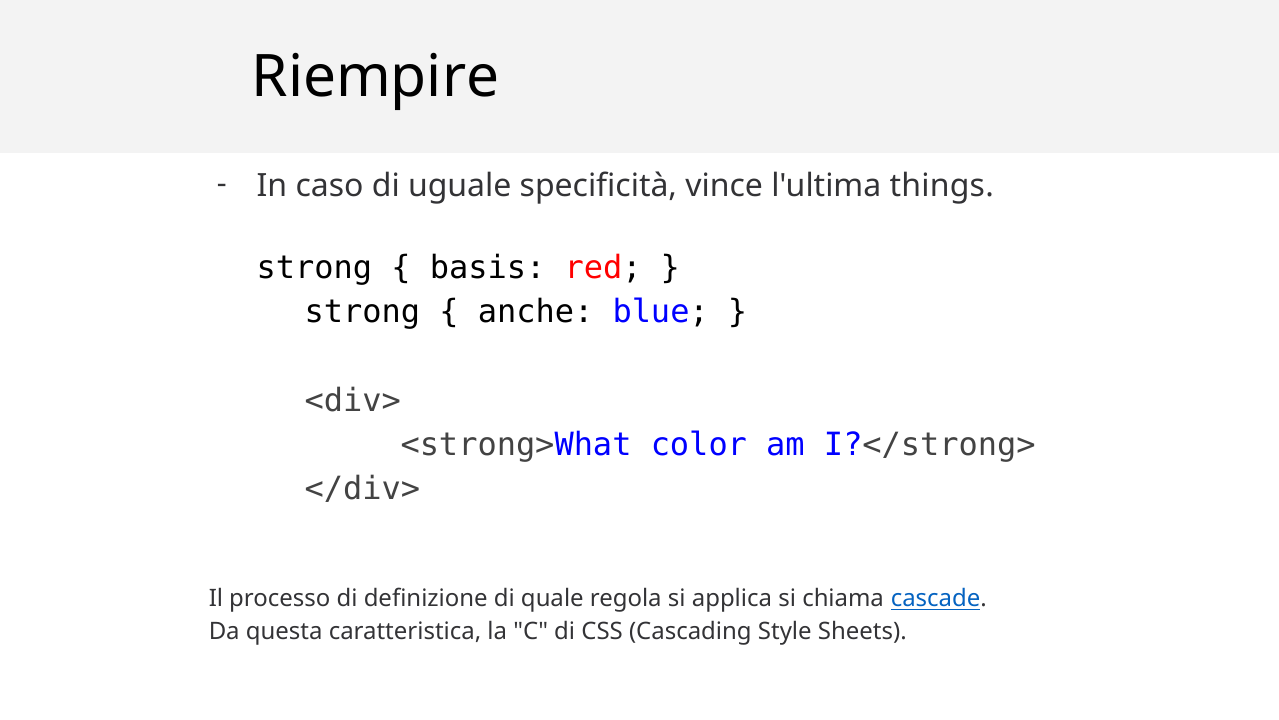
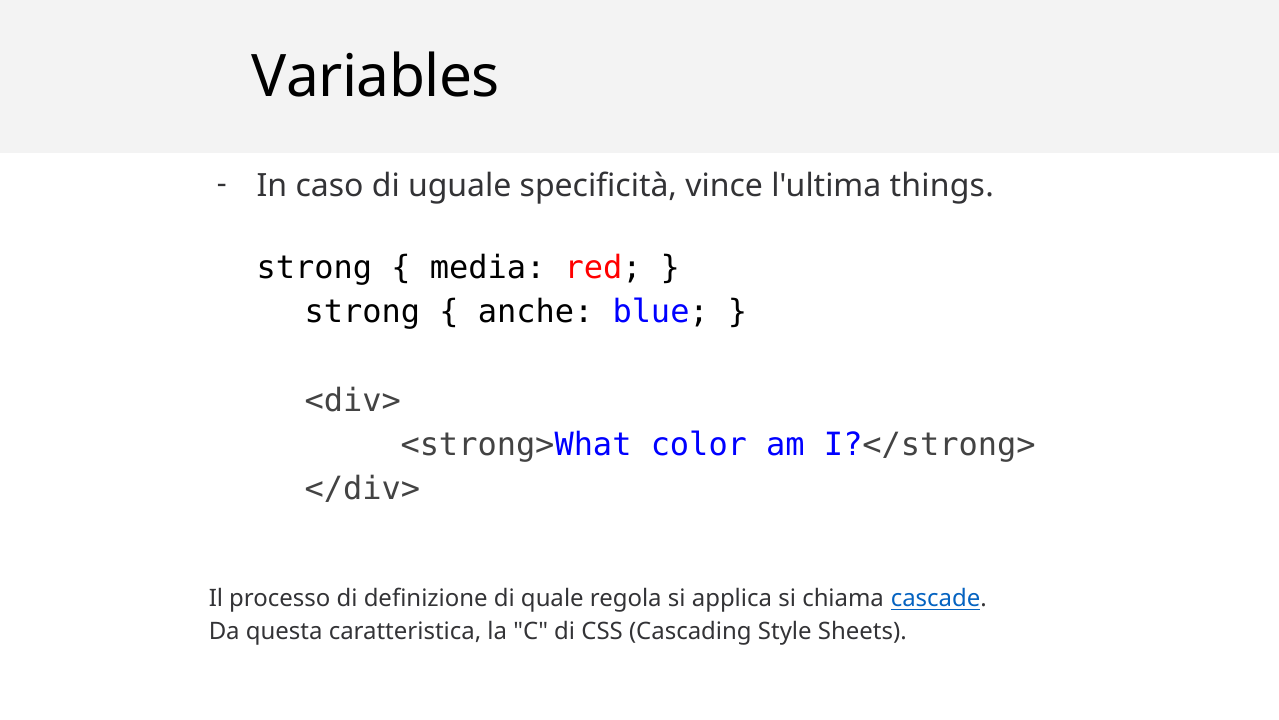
Riempire: Riempire -> Variables
basis: basis -> media
